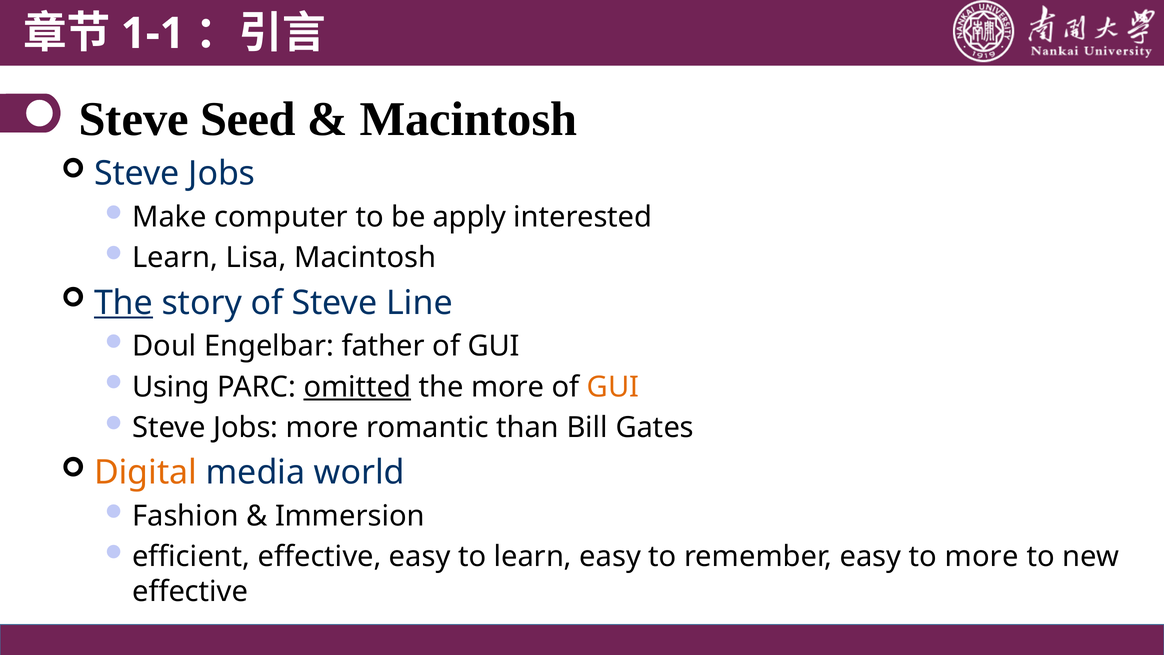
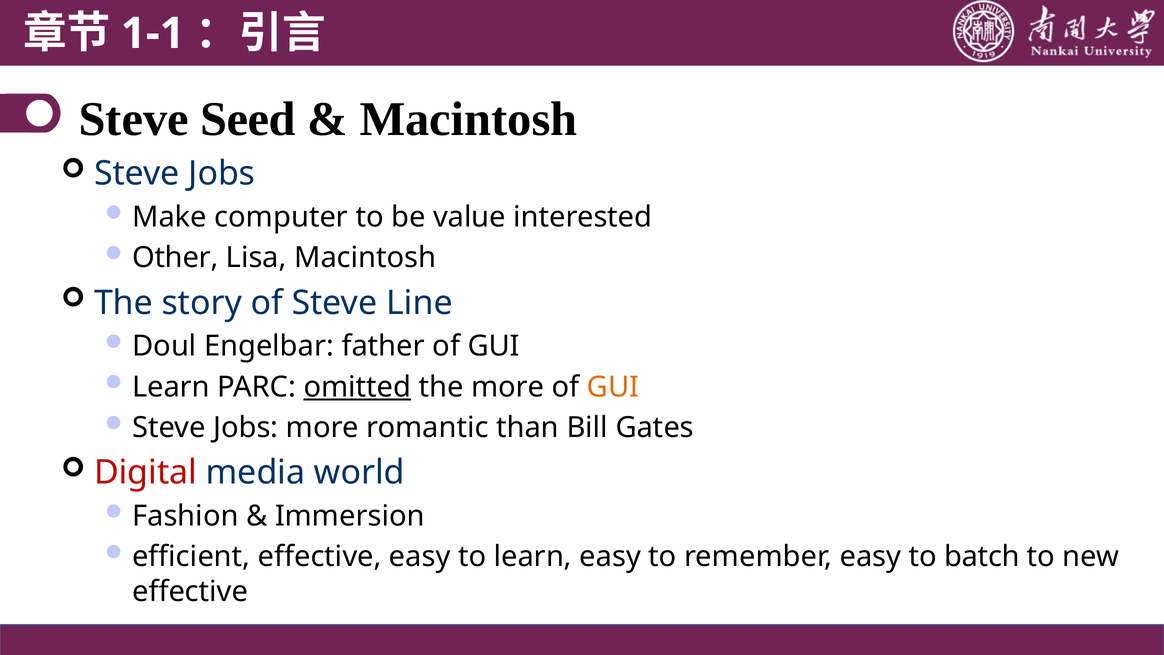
apply: apply -> value
Learn at (175, 258): Learn -> Other
The at (123, 303) underline: present -> none
Using at (171, 387): Using -> Learn
Digital colour: orange -> red
to more: more -> batch
